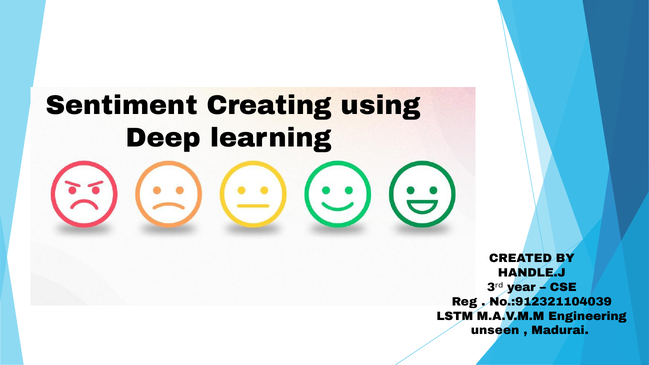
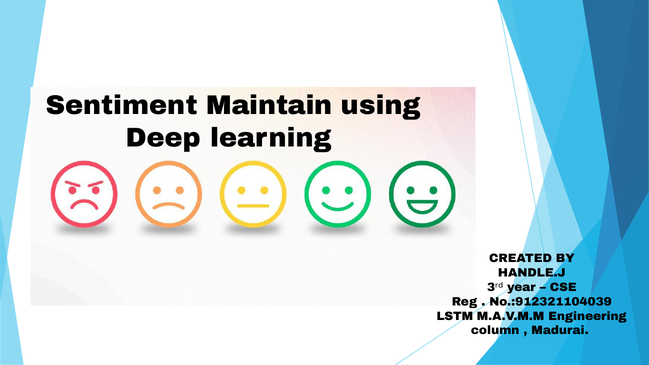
Creating: Creating -> Maintain
unseen: unseen -> column
